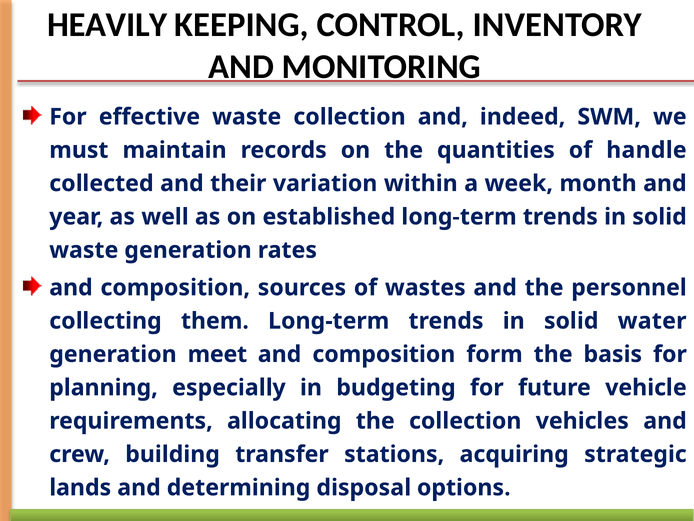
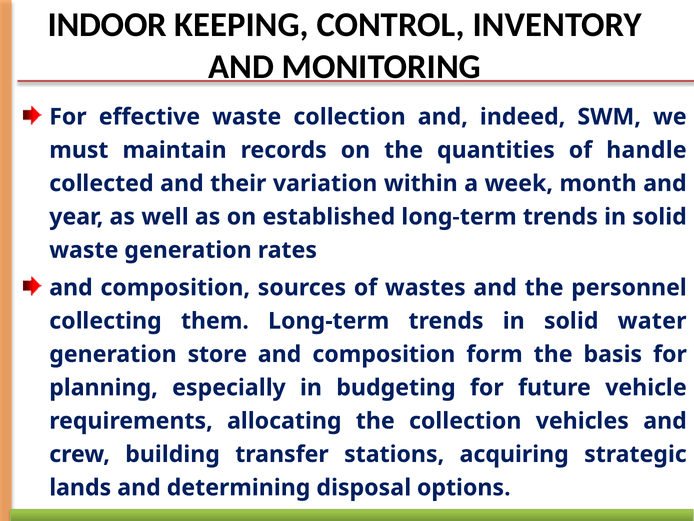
HEAVILY: HEAVILY -> INDOOR
meet: meet -> store
